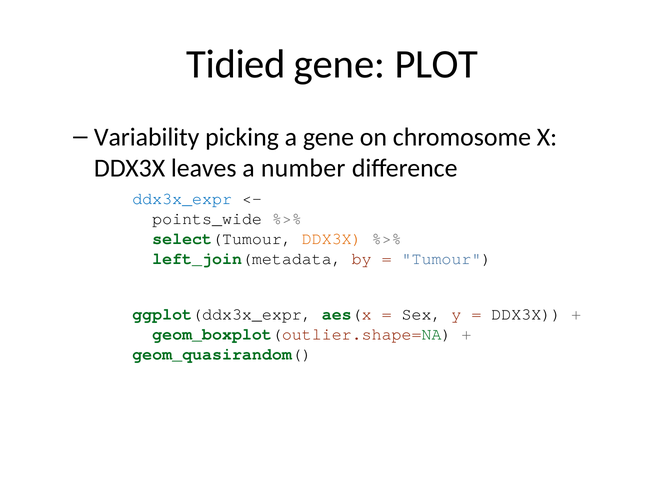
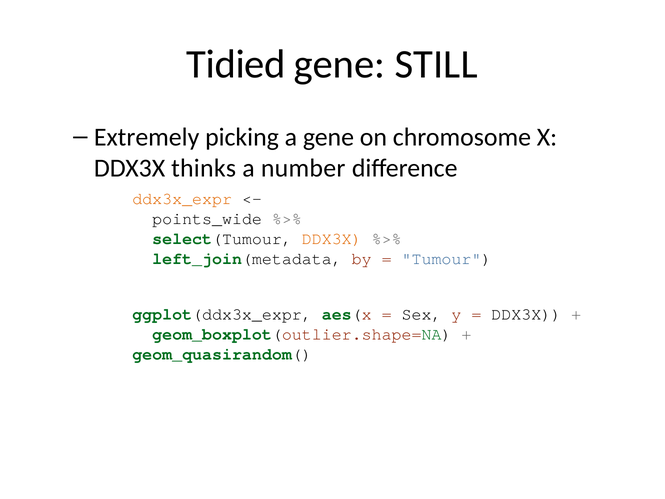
PLOT: PLOT -> STILL
Variability: Variability -> Extremely
leaves: leaves -> thinks
ddx3x_expr colour: blue -> orange
